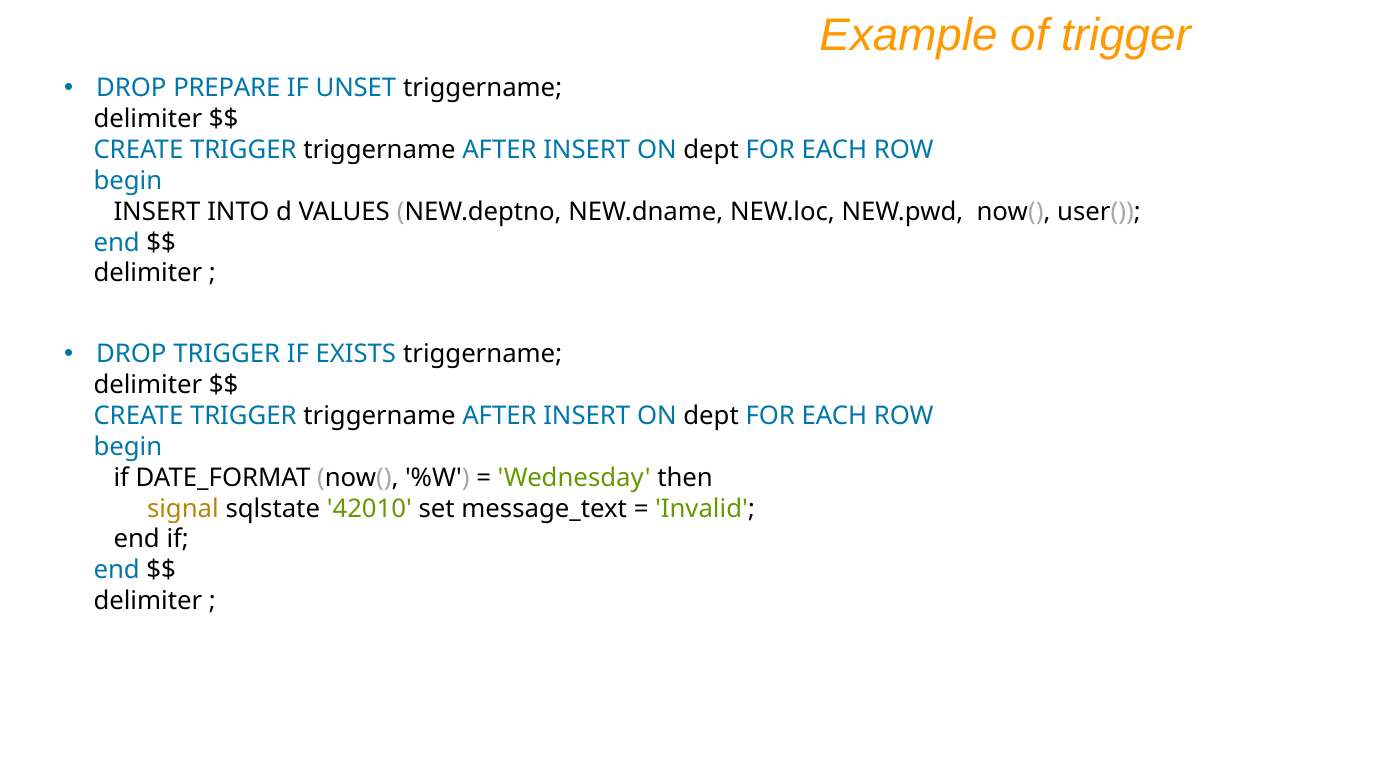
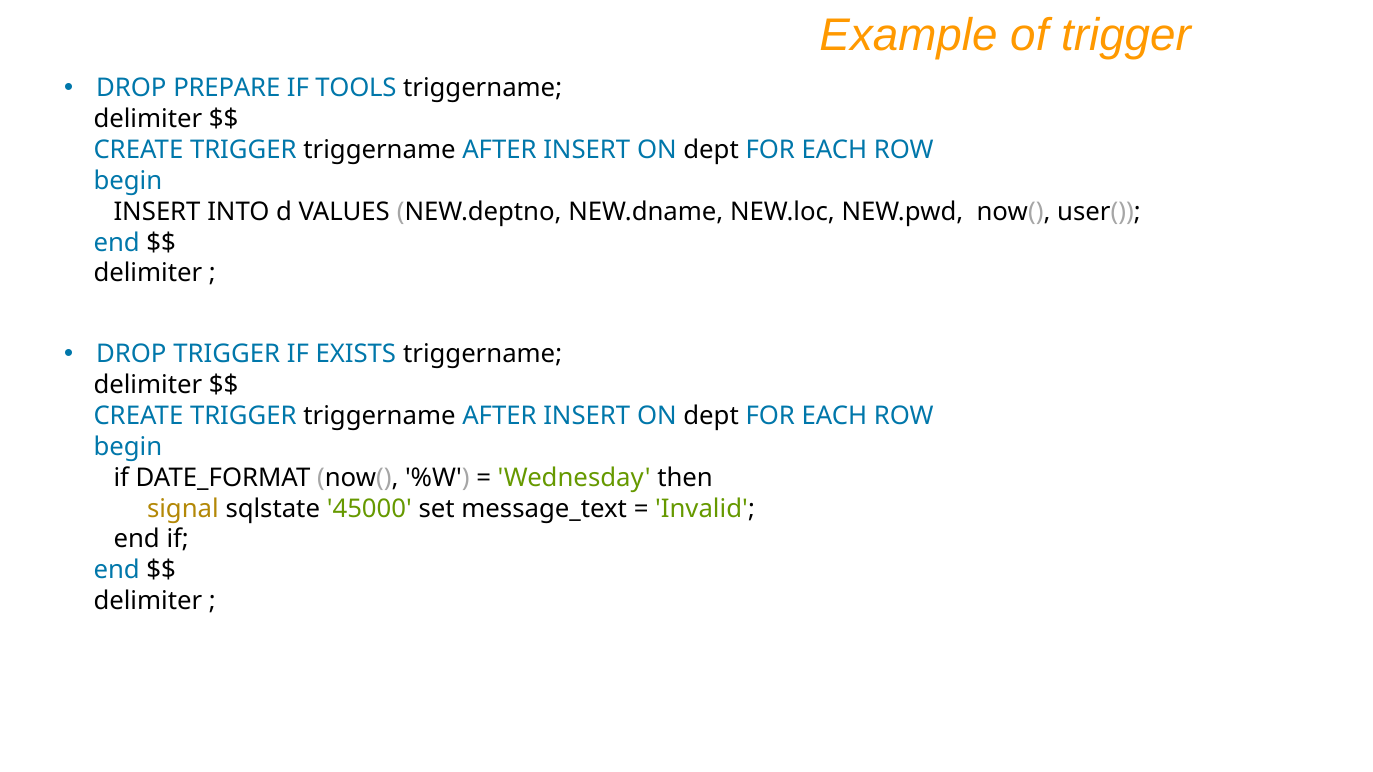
UNSET: UNSET -> TOOLS
42010: 42010 -> 45000
